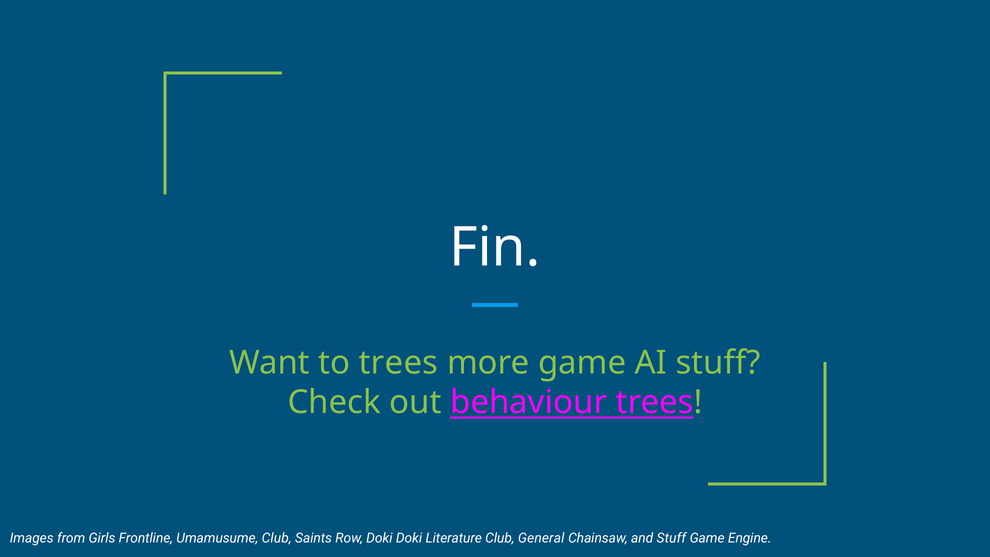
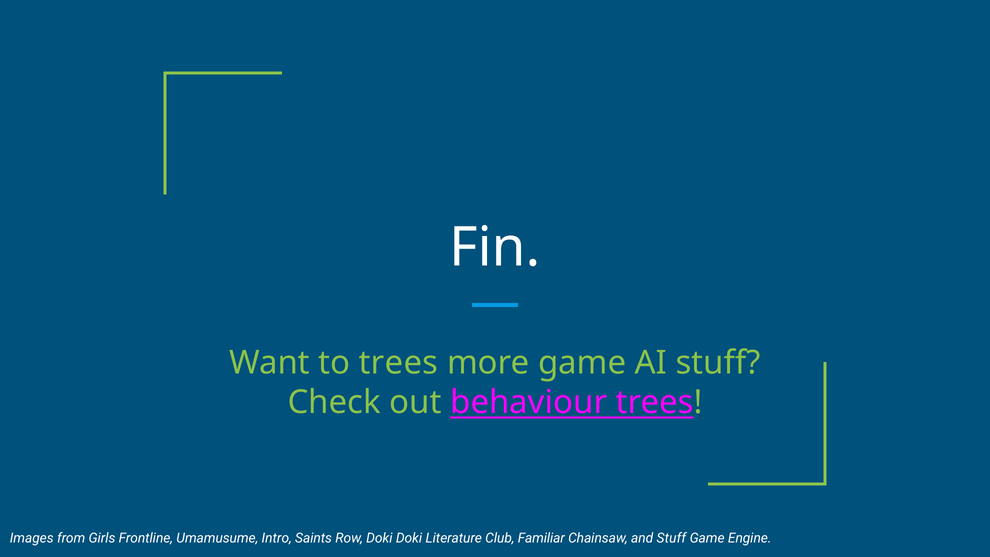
Umamusume Club: Club -> Intro
General: General -> Familiar
